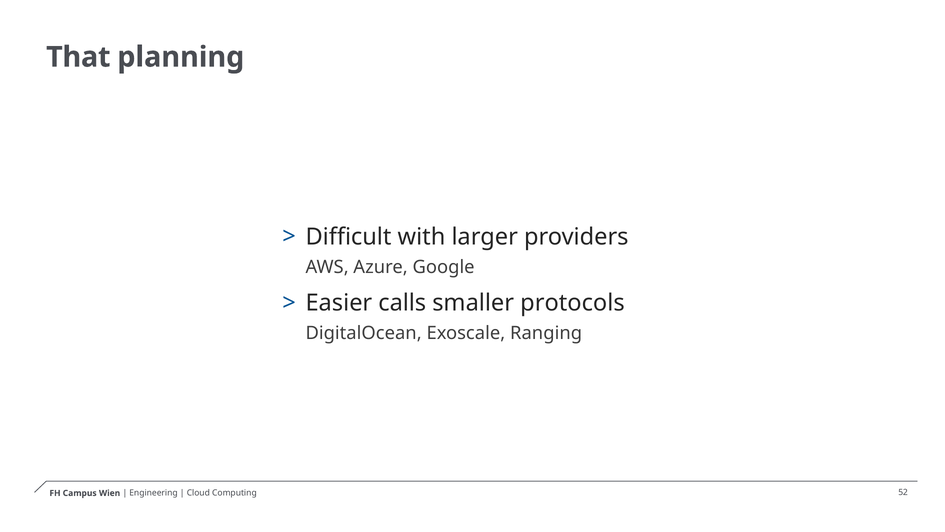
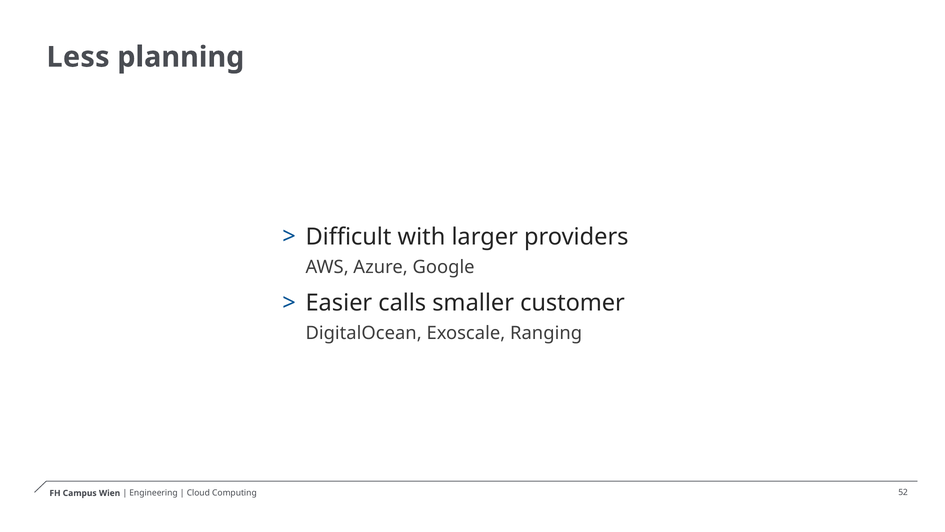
That: That -> Less
protocols: protocols -> customer
